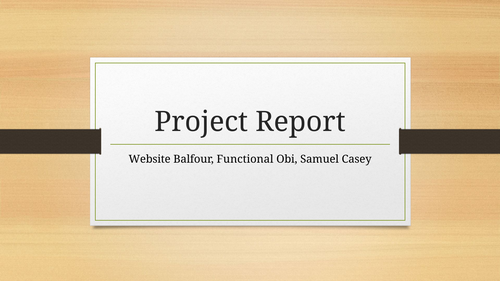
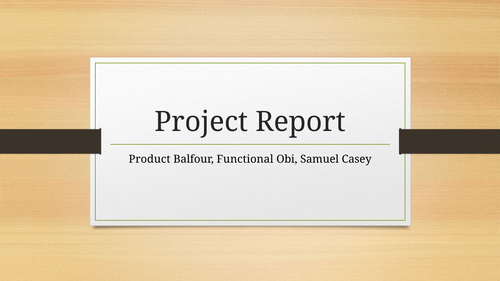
Website: Website -> Product
